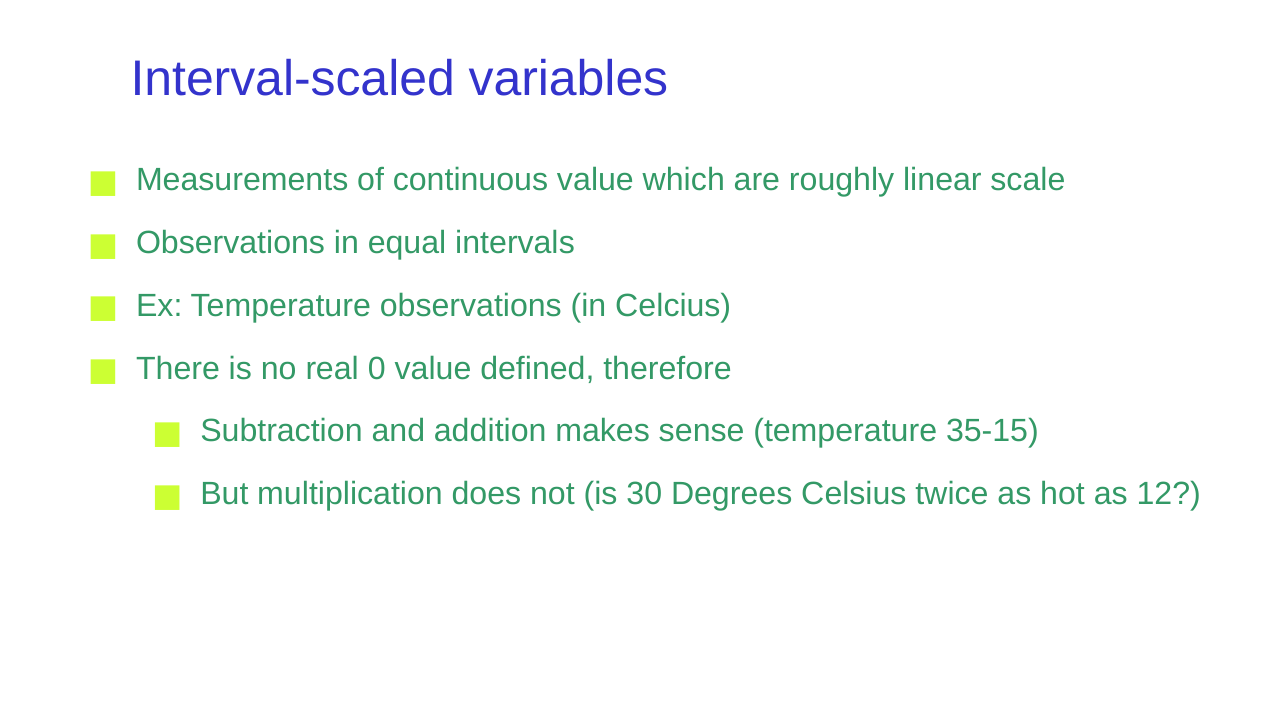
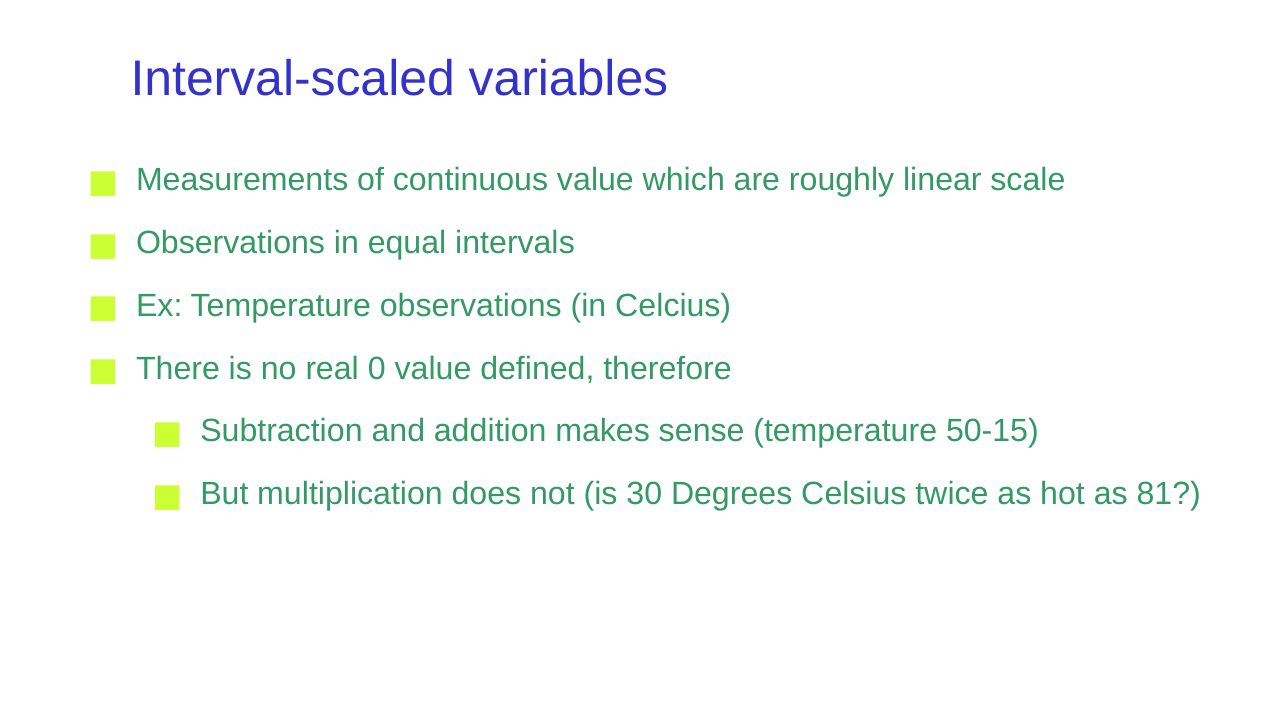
35-15: 35-15 -> 50-15
12: 12 -> 81
